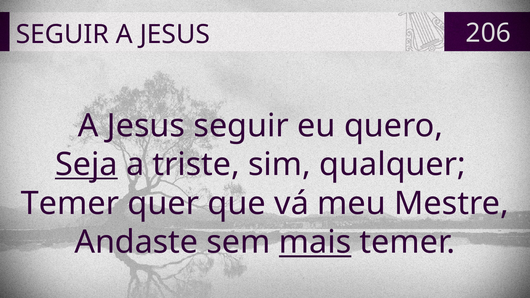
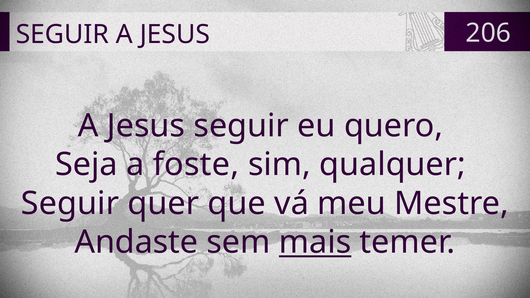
Seja underline: present -> none
triste: triste -> foste
Temer at (70, 204): Temer -> Seguir
